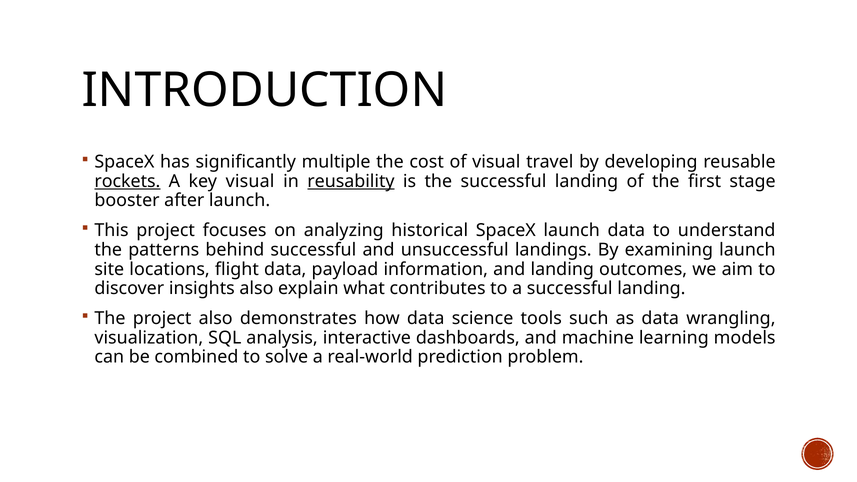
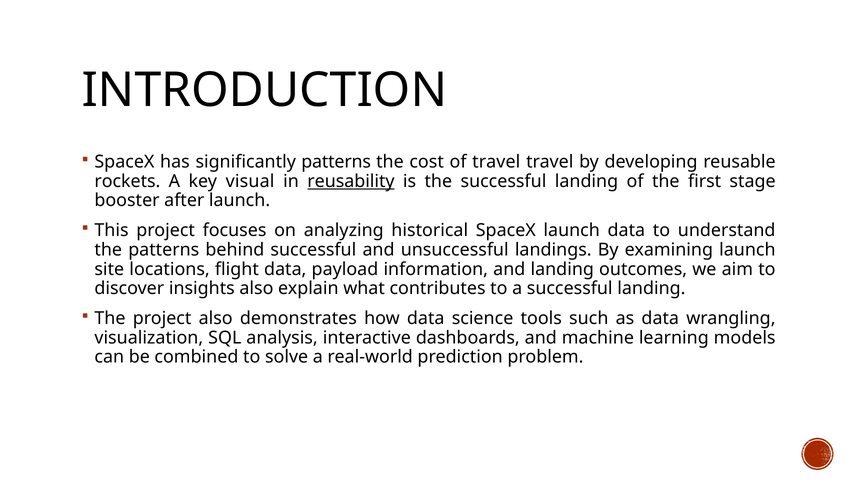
significantly multiple: multiple -> patterns
of visual: visual -> travel
rockets underline: present -> none
